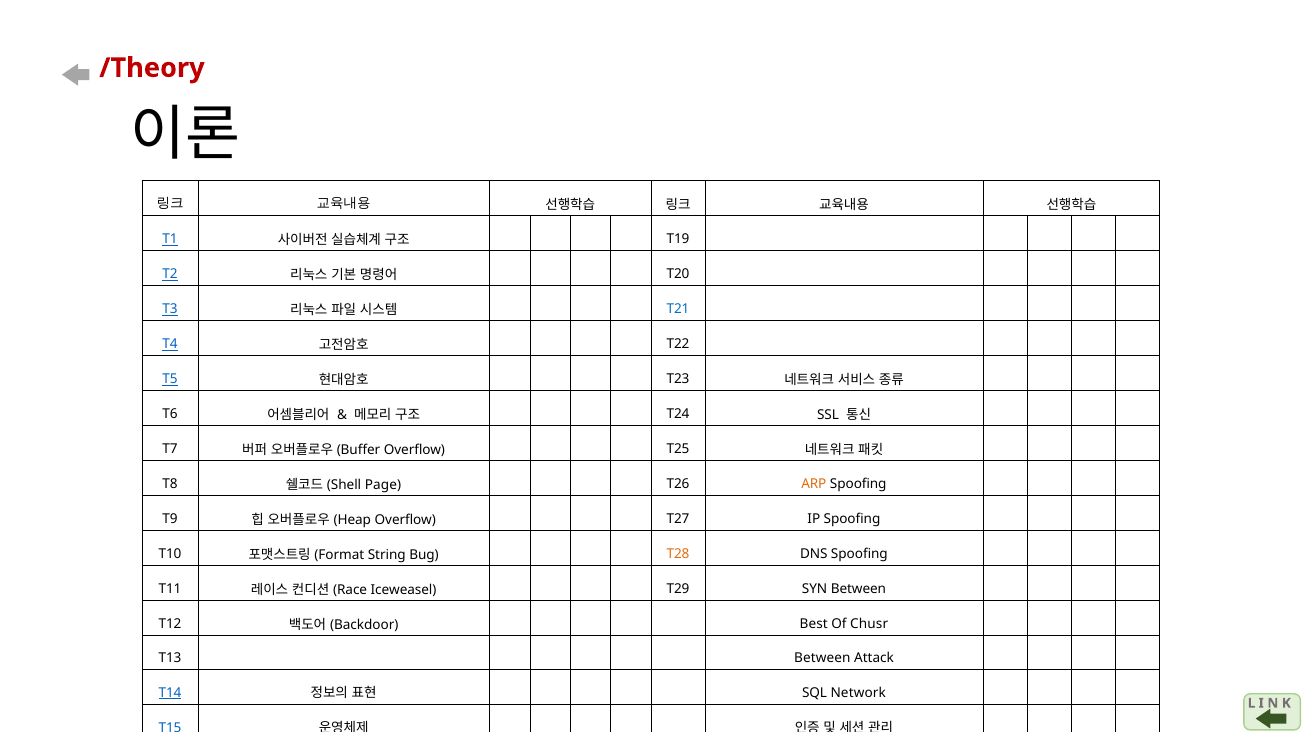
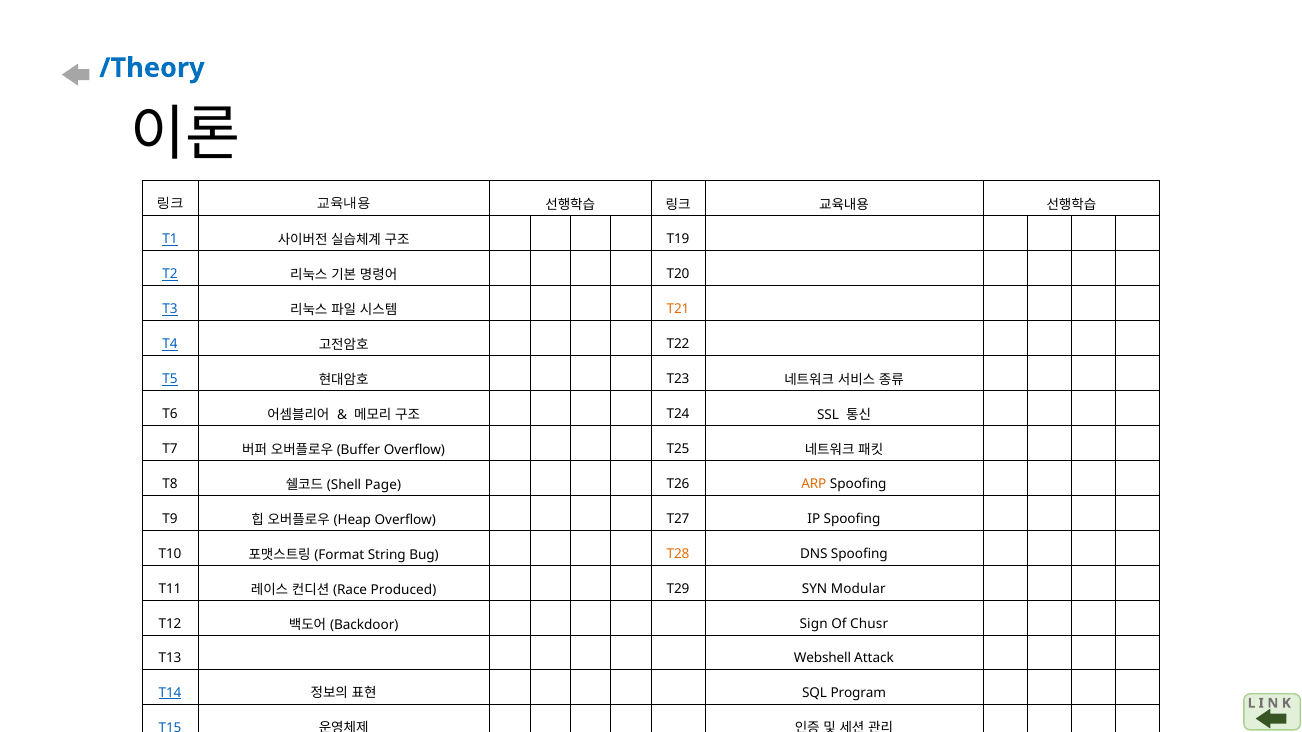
/Theory colour: red -> blue
T21 colour: blue -> orange
Iceweasel: Iceweasel -> Produced
SYN Between: Between -> Modular
Best: Best -> Sign
T13 Between: Between -> Webshell
Network: Network -> Program
